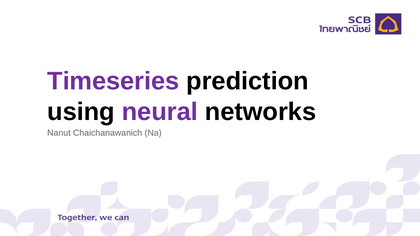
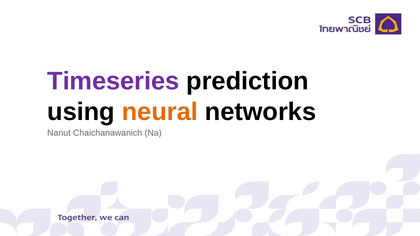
neural colour: purple -> orange
